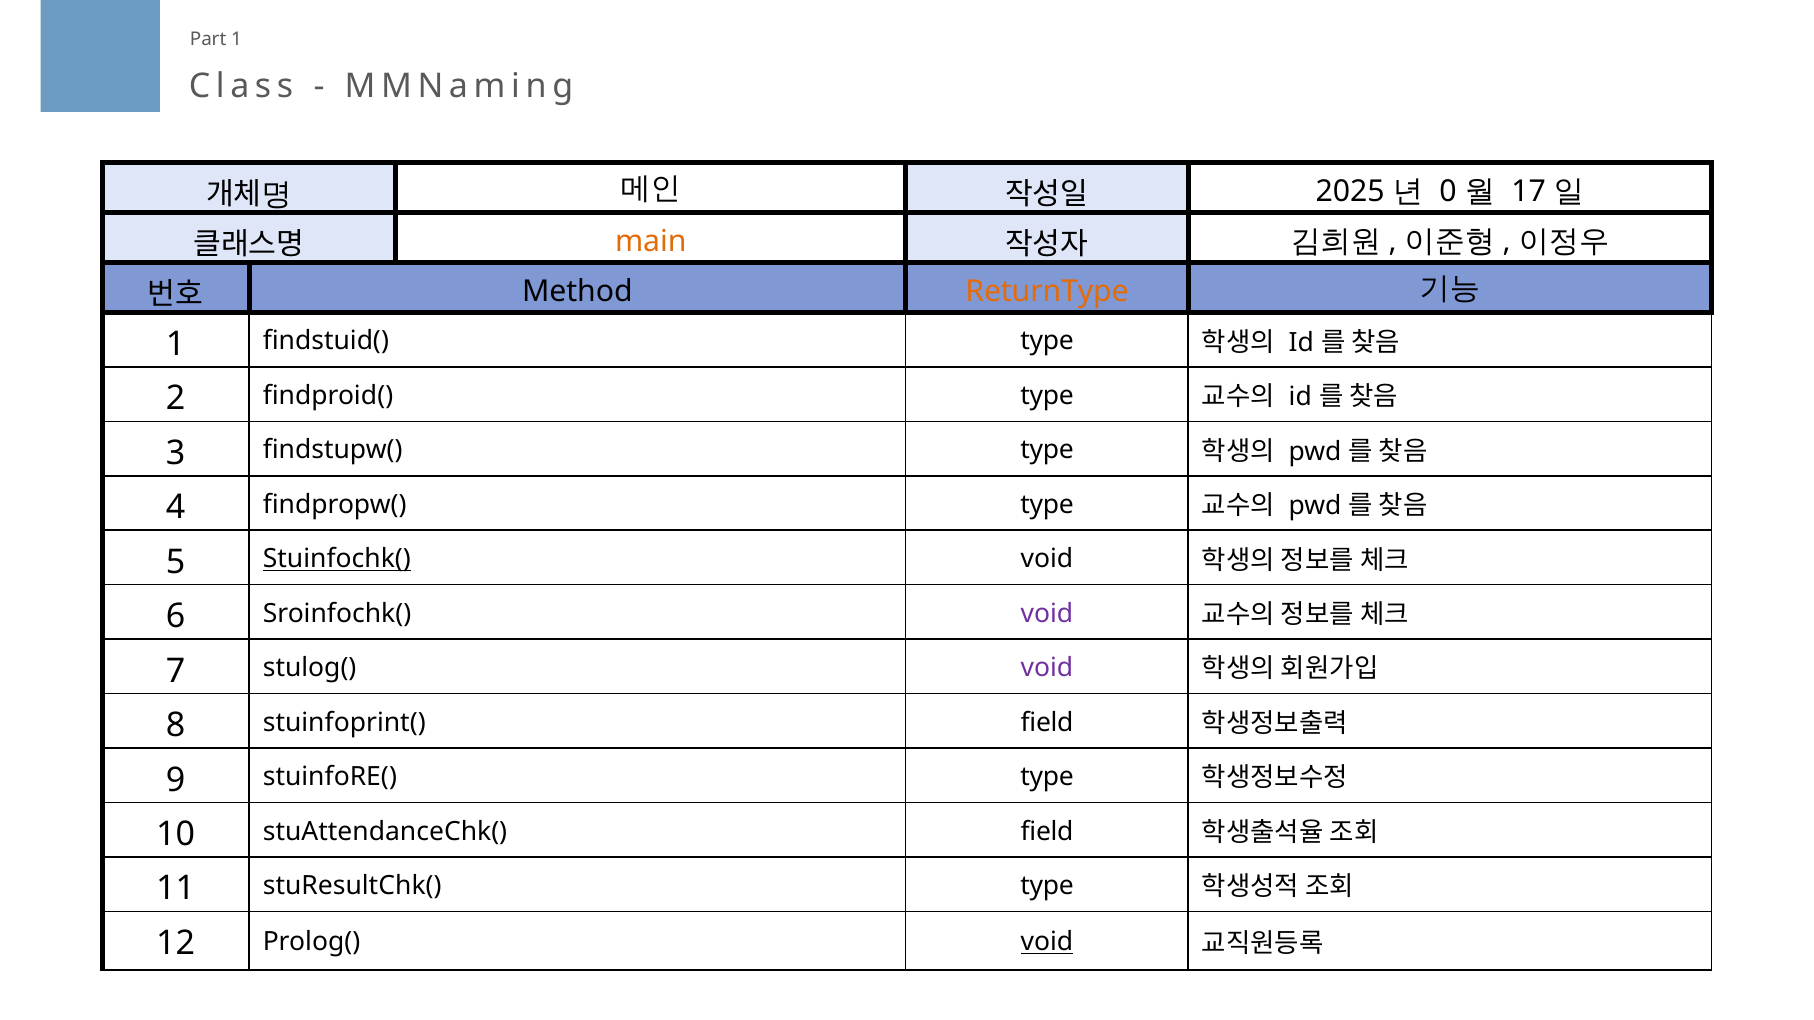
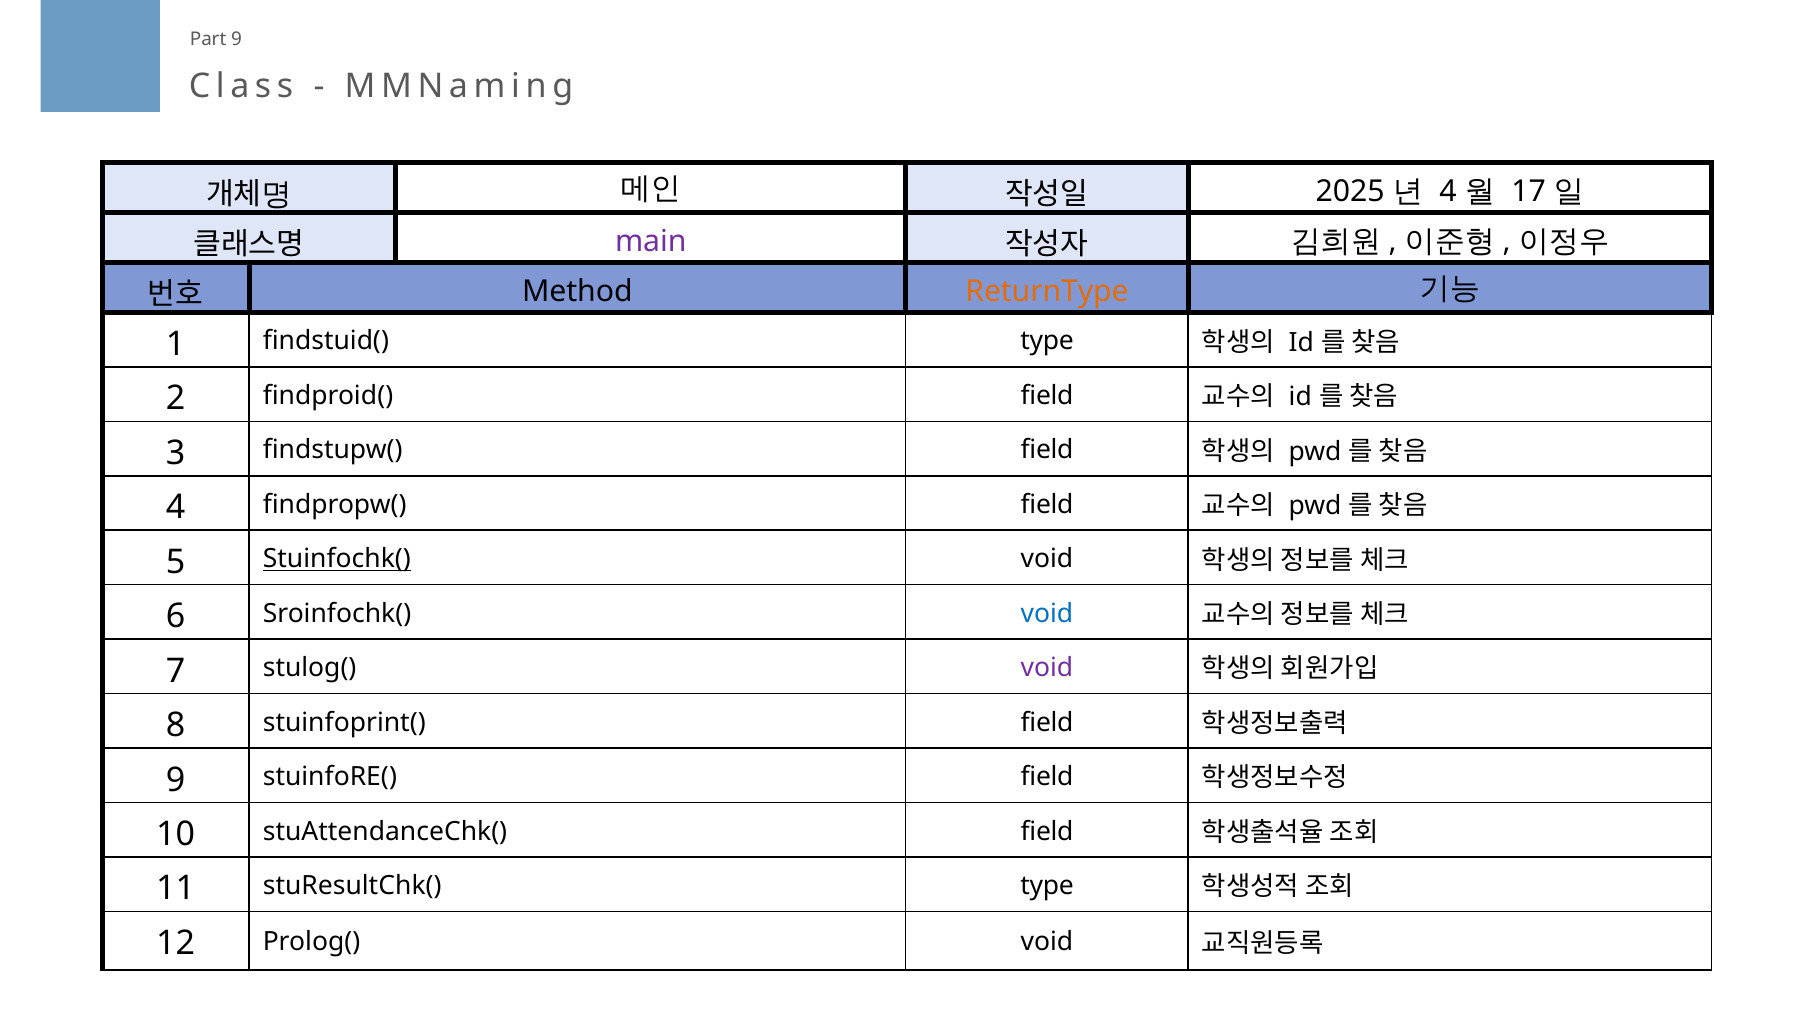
Part 1: 1 -> 9
0 at (1448, 192): 0 -> 4
main colour: orange -> purple
findproid( type: type -> field
findstupw( type: type -> field
findpropw( type: type -> field
void at (1047, 614) colour: purple -> blue
stuinfoRE( type: type -> field
void at (1047, 943) underline: present -> none
